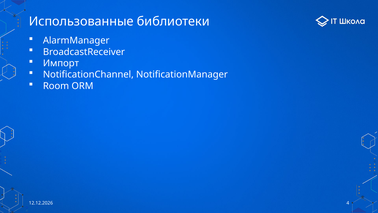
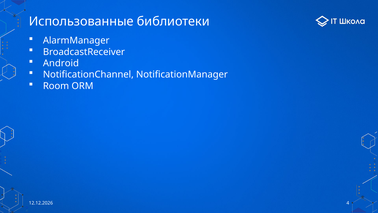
Импорт: Импорт -> Android
